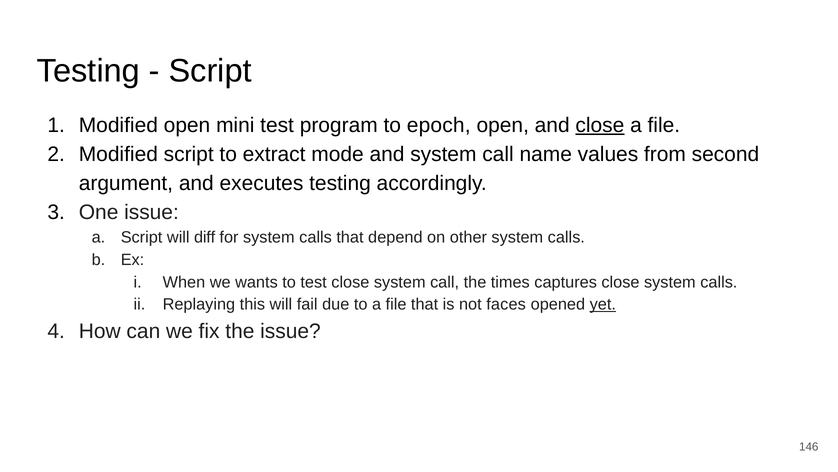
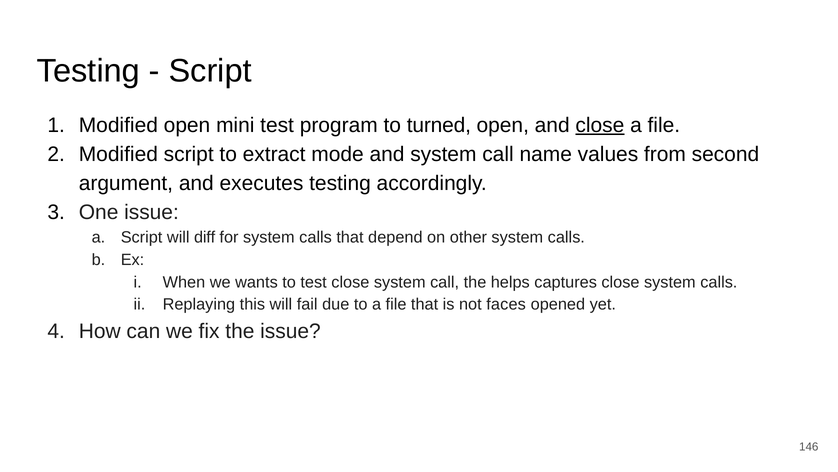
epoch: epoch -> turned
times: times -> helps
yet underline: present -> none
